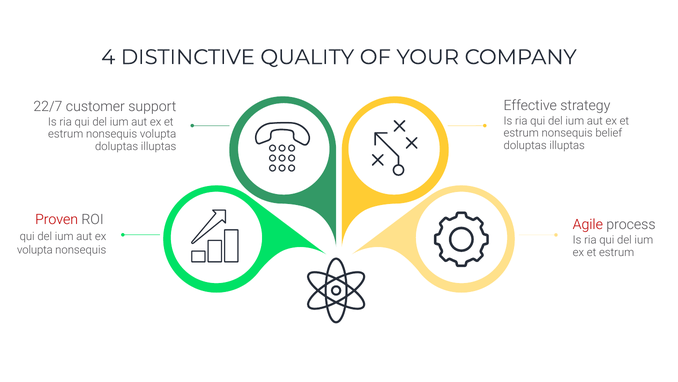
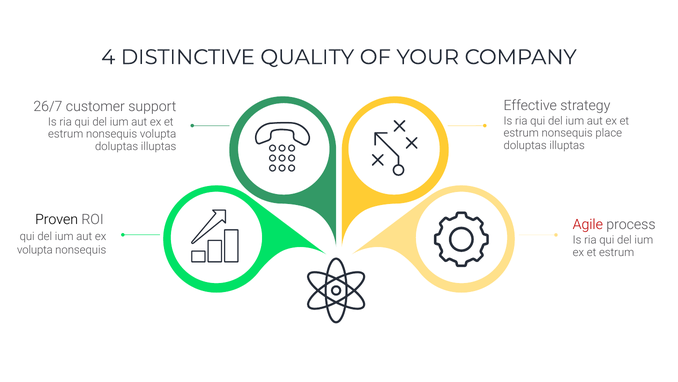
22/7: 22/7 -> 26/7
belief: belief -> place
Proven colour: red -> black
